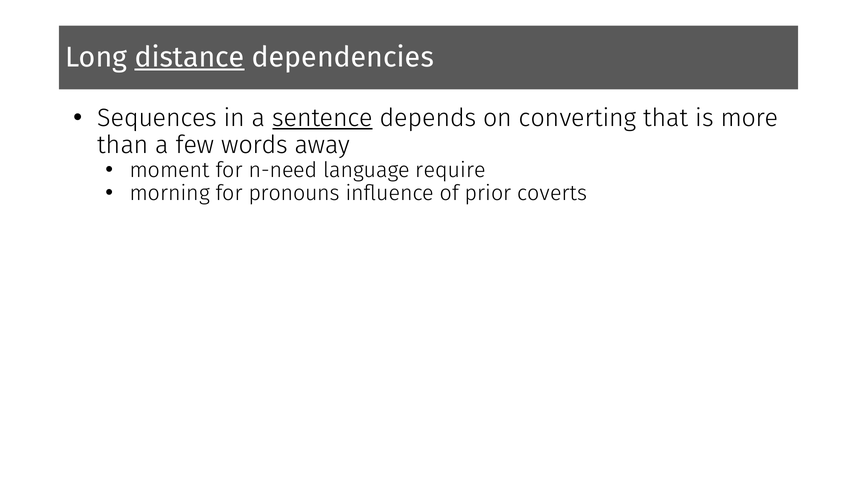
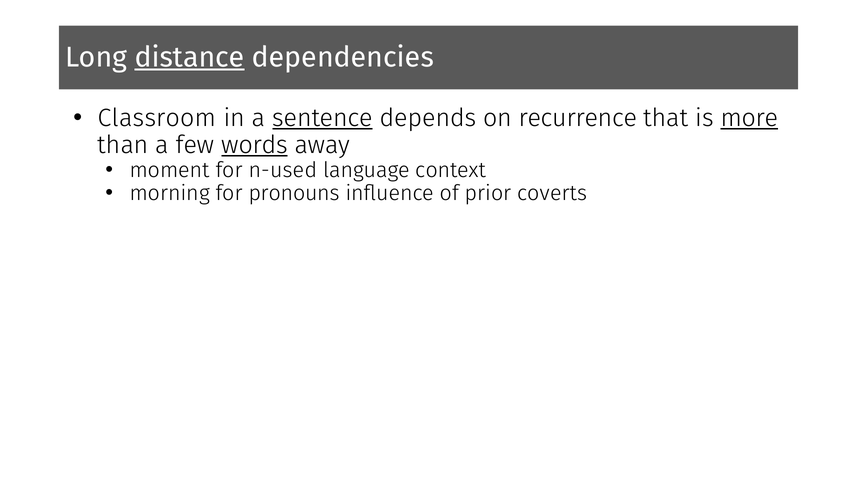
Sequences: Sequences -> Classroom
converting: converting -> recurrence
more underline: none -> present
words underline: none -> present
n-need: n-need -> n-used
require: require -> context
